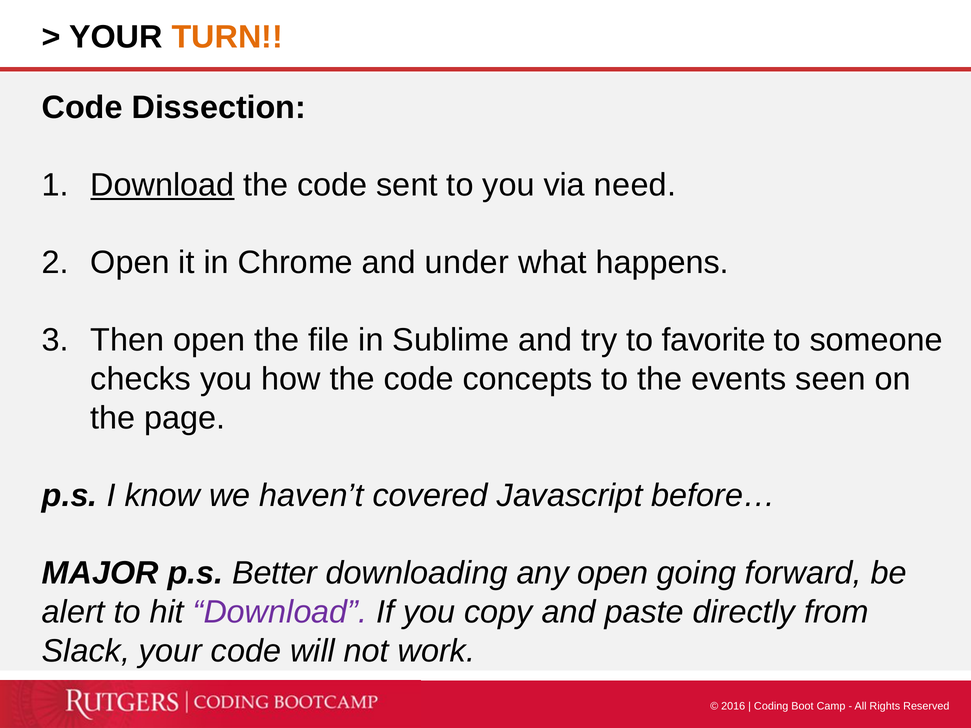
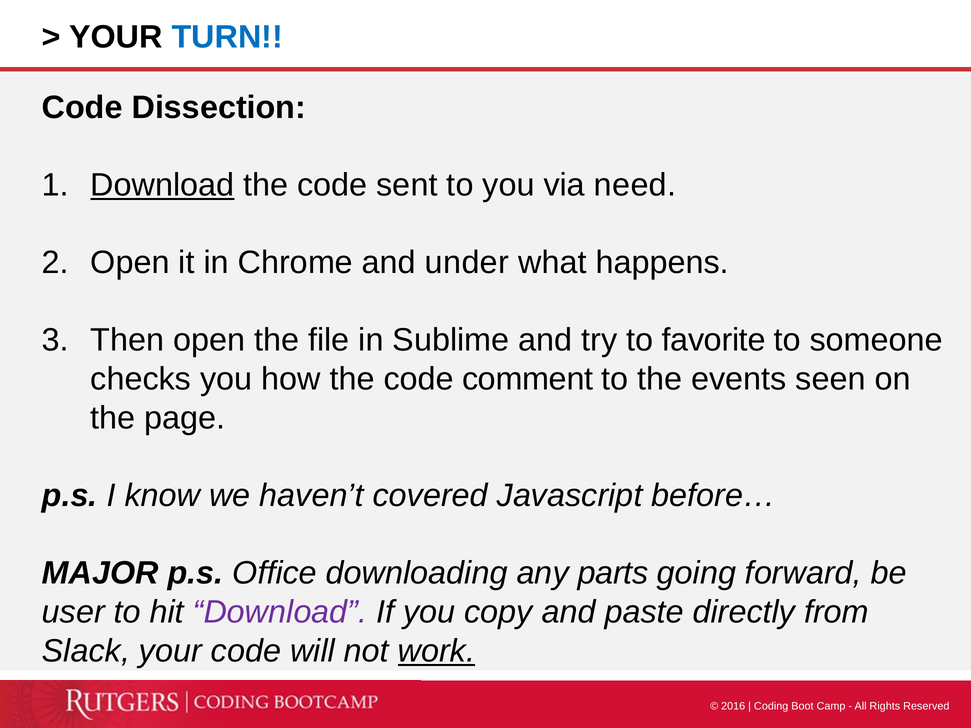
TURN colour: orange -> blue
concepts: concepts -> comment
Better: Better -> Office
any open: open -> parts
alert: alert -> user
work underline: none -> present
